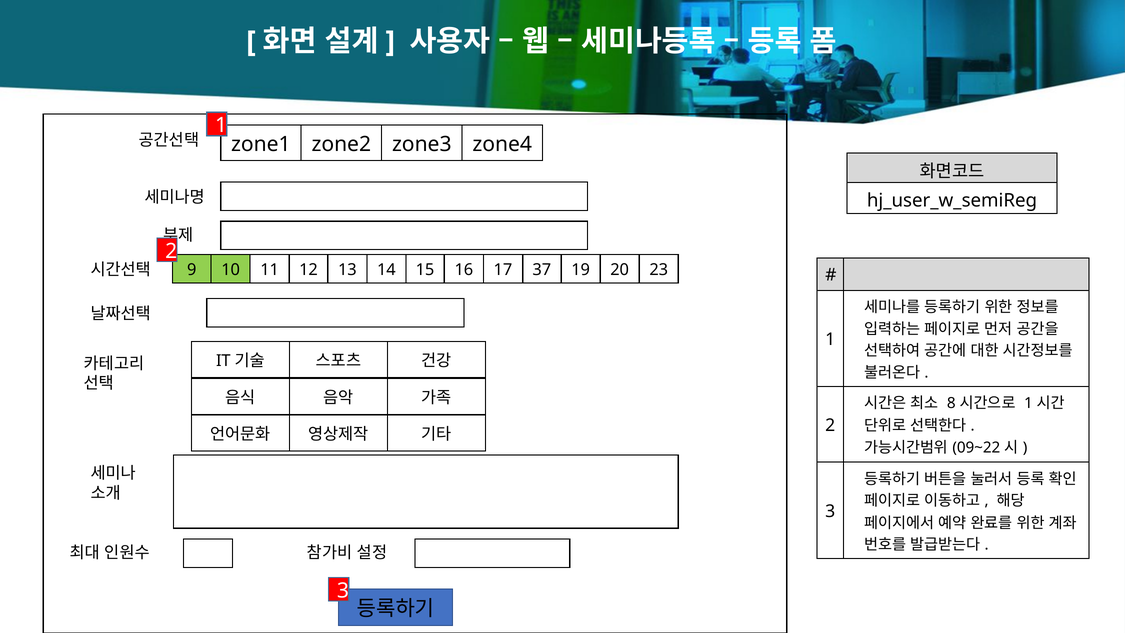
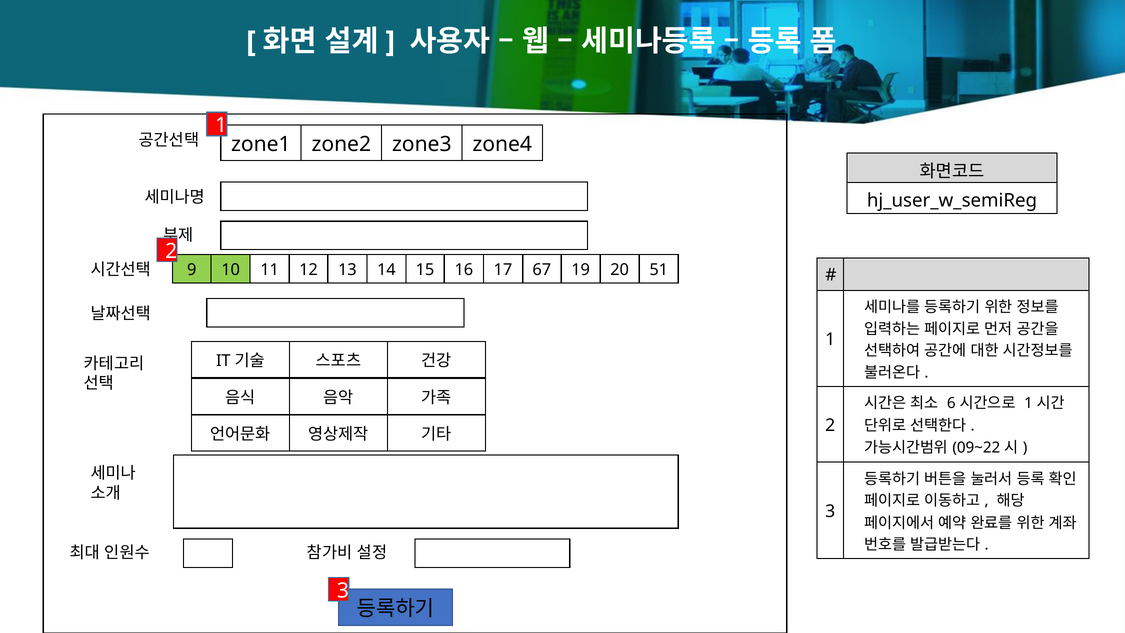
37: 37 -> 67
23: 23 -> 51
8: 8 -> 6
